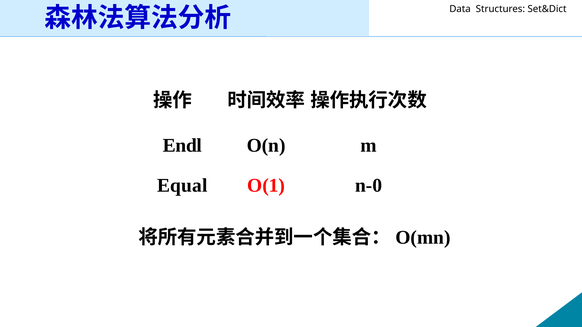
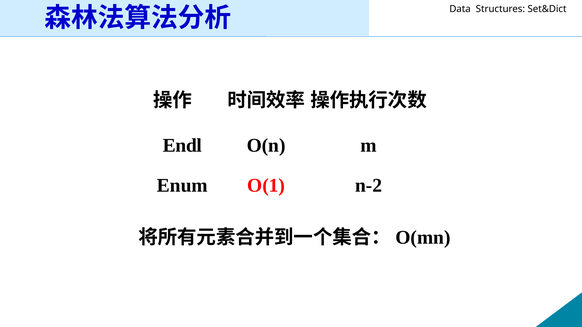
Equal: Equal -> Enum
n-0: n-0 -> n-2
